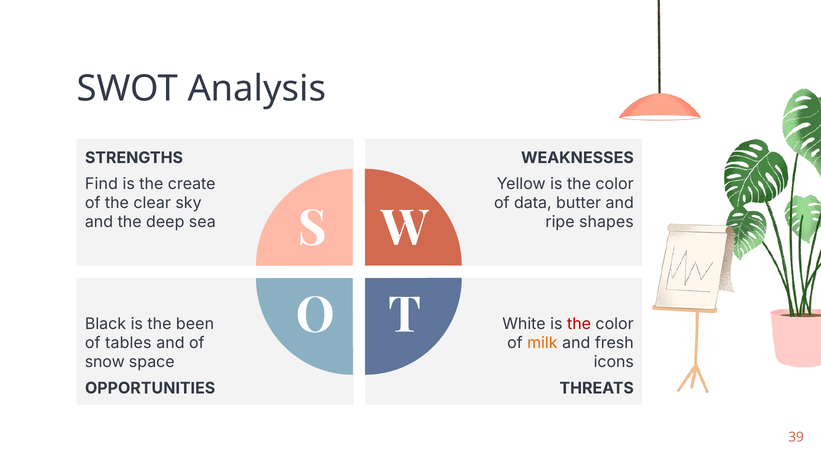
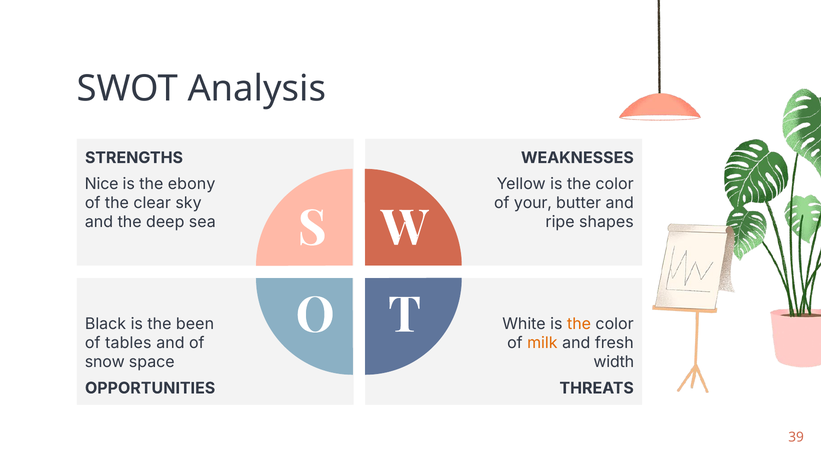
Find: Find -> Nice
create: create -> ebony
data: data -> your
the at (579, 324) colour: red -> orange
icons: icons -> width
